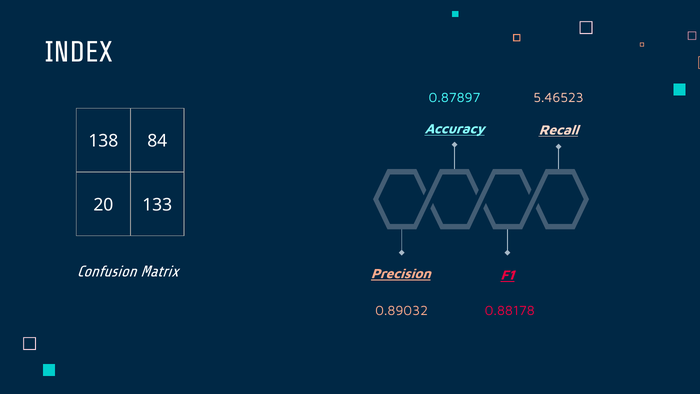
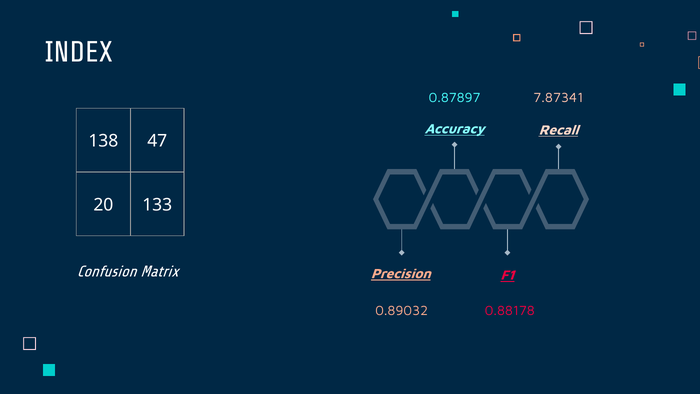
5.46523: 5.46523 -> 7.87341
84: 84 -> 47
